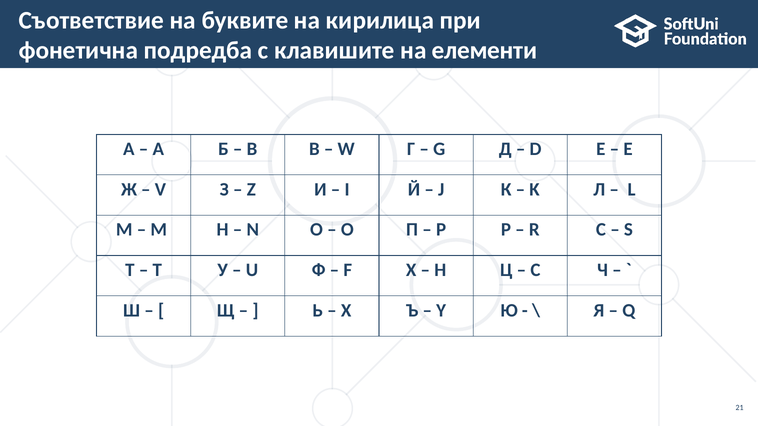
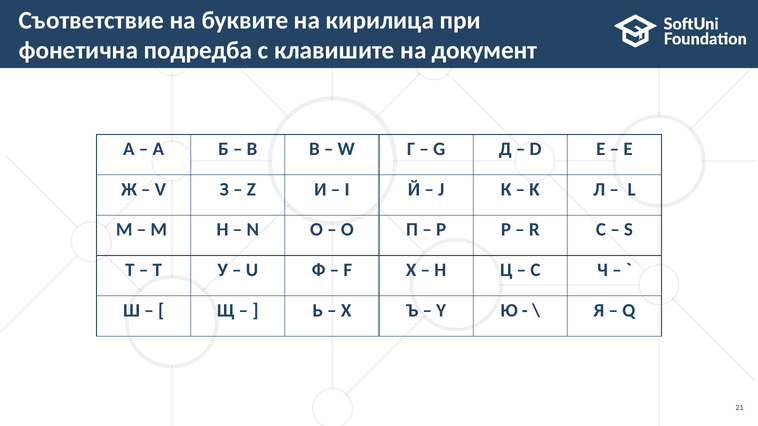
елементи: елементи -> документ
